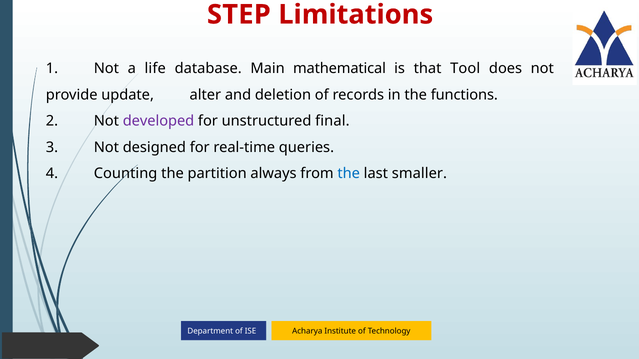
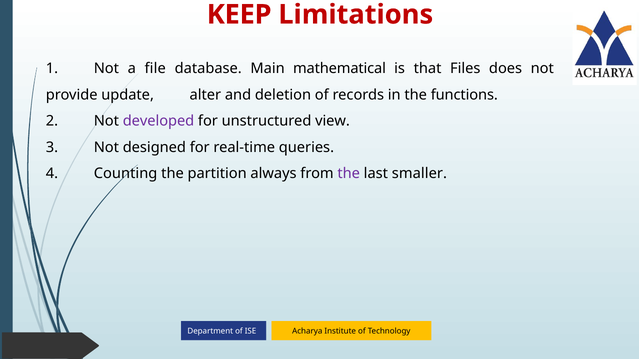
STEP: STEP -> KEEP
life: life -> file
Tool: Tool -> Files
final: final -> view
the at (349, 174) colour: blue -> purple
